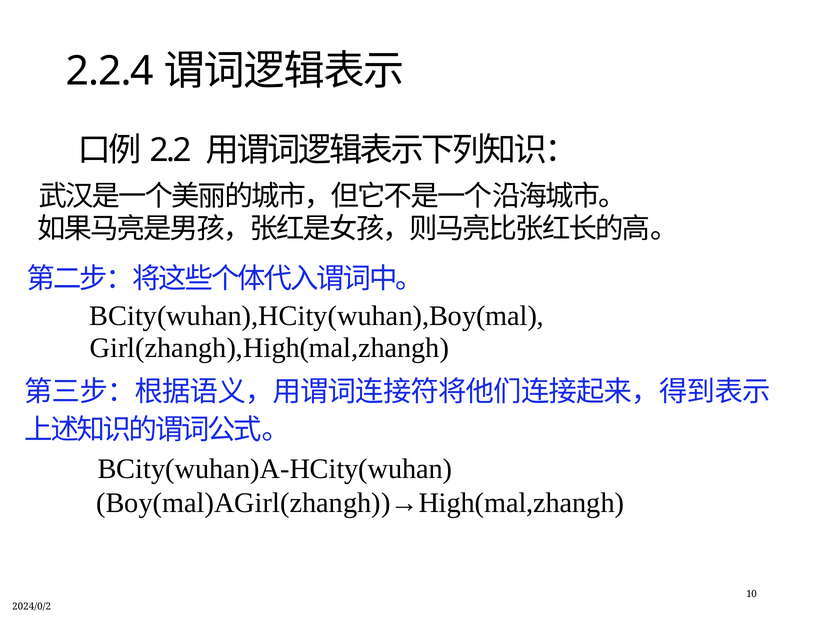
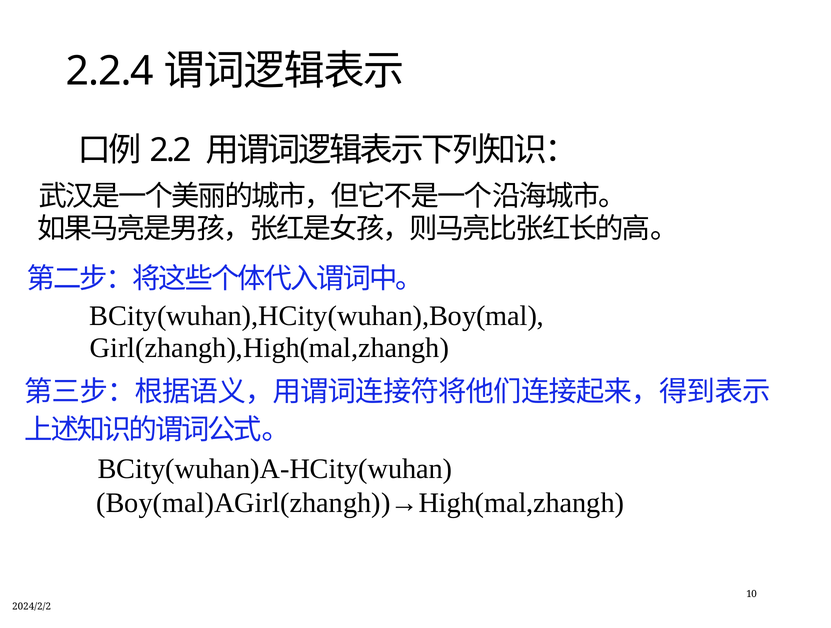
2024/0/2: 2024/0/2 -> 2024/2/2
